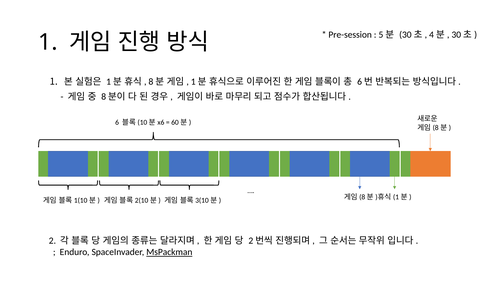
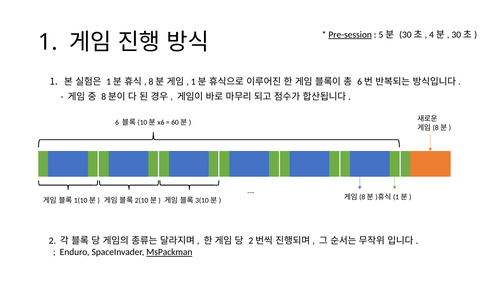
Pre-session underline: none -> present
